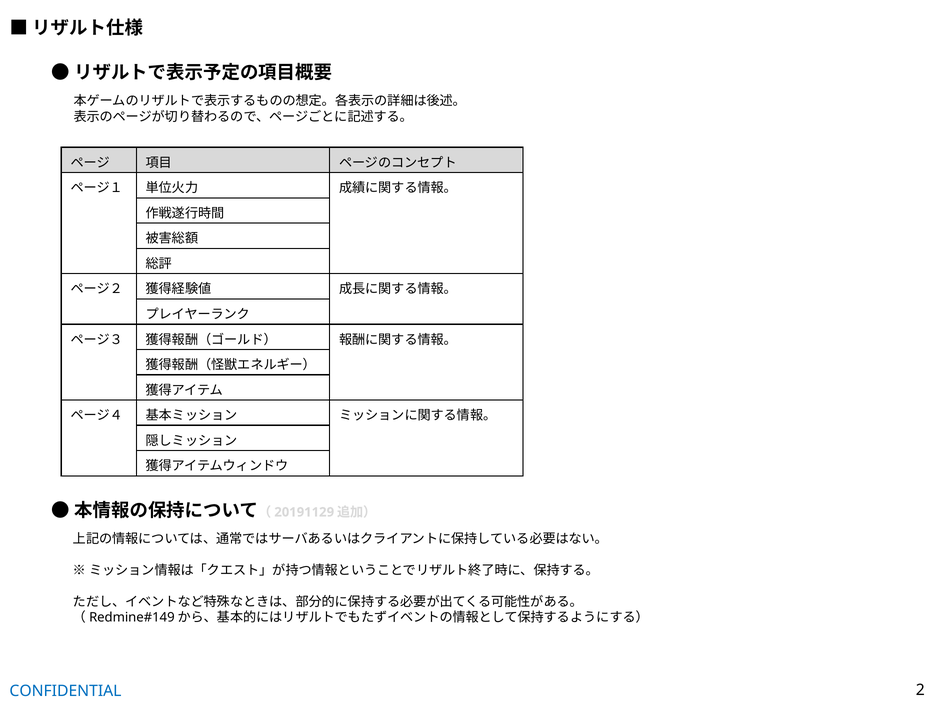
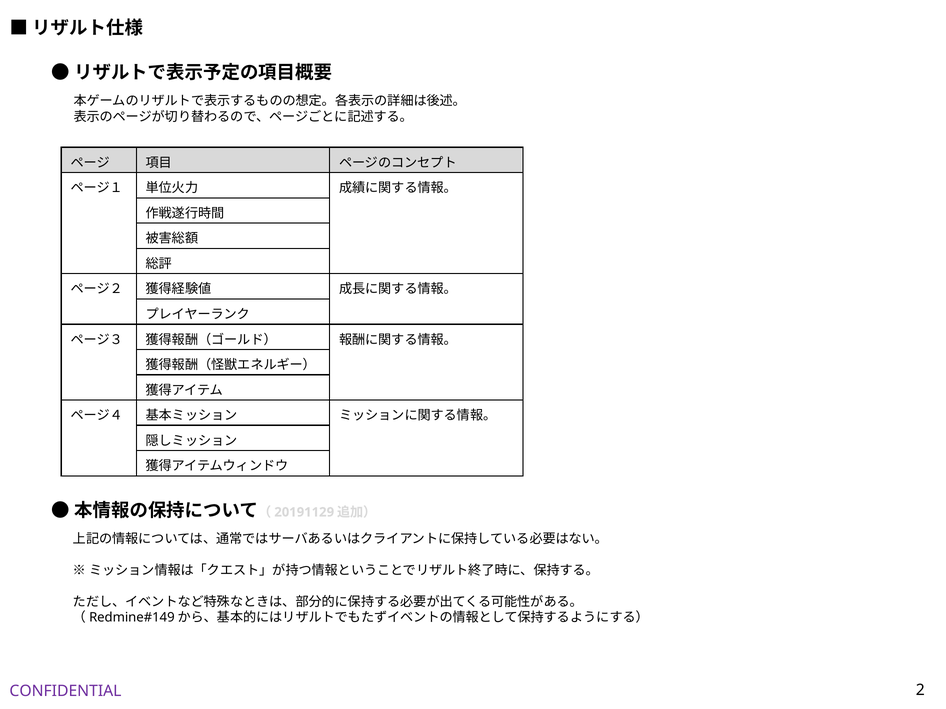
CONFIDENTIAL colour: blue -> purple
